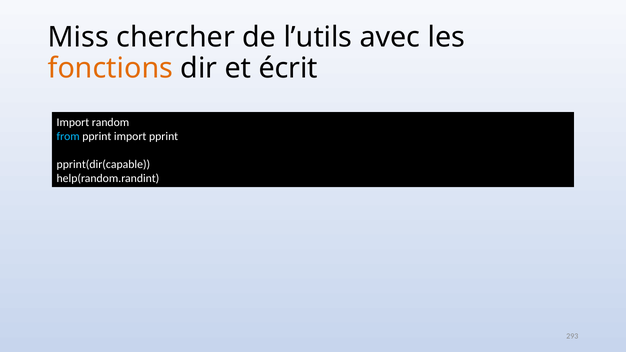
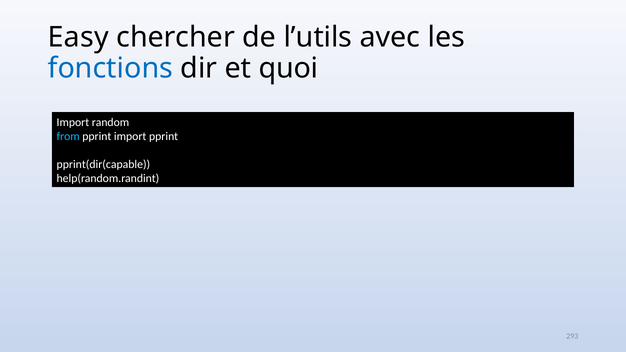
Miss: Miss -> Easy
fonctions colour: orange -> blue
écrit: écrit -> quoi
